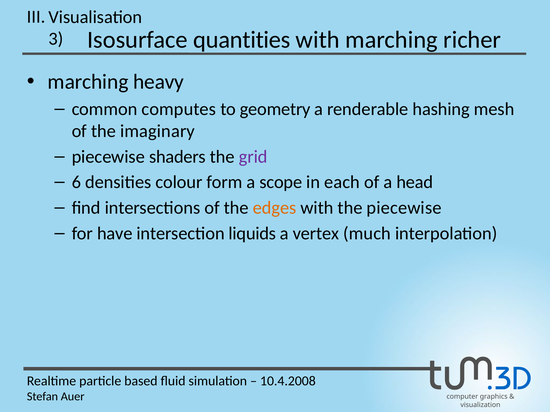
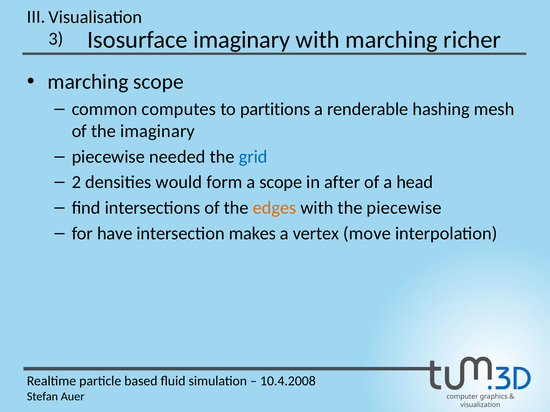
Isosurface quantities: quantities -> imaginary
marching heavy: heavy -> scope
geometry: geometry -> partitions
shaders: shaders -> needed
grid colour: purple -> blue
6: 6 -> 2
colour: colour -> would
each: each -> after
liquids: liquids -> makes
much: much -> move
